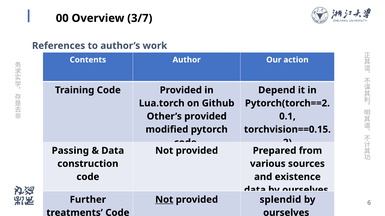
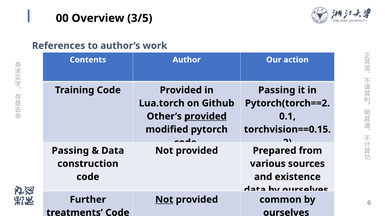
3/7: 3/7 -> 3/5
Depend at (277, 90): Depend -> Passing
provided at (205, 117) underline: none -> present
splendid: splendid -> common
